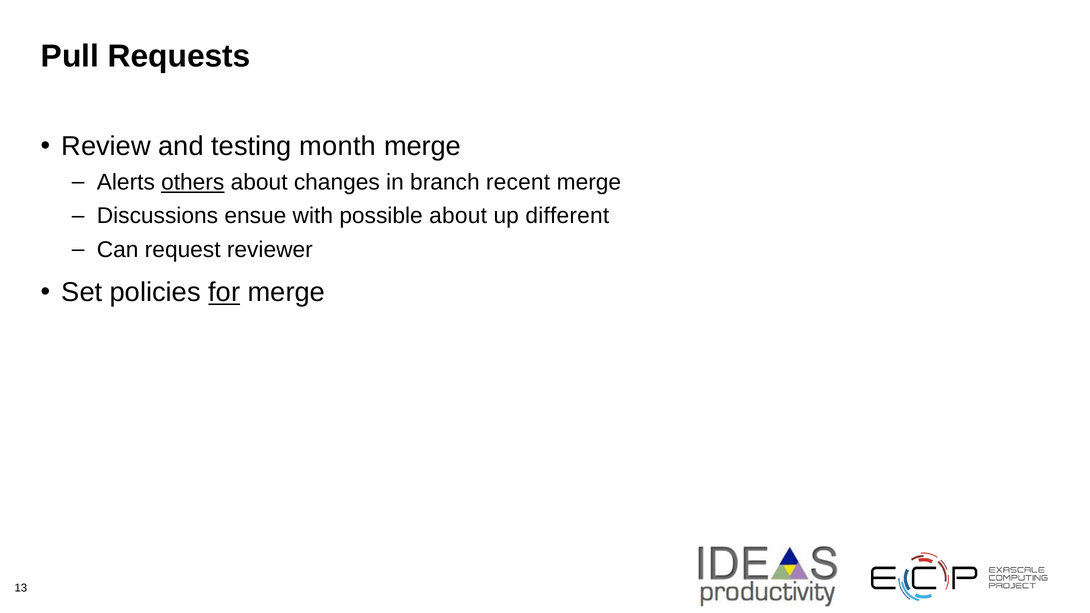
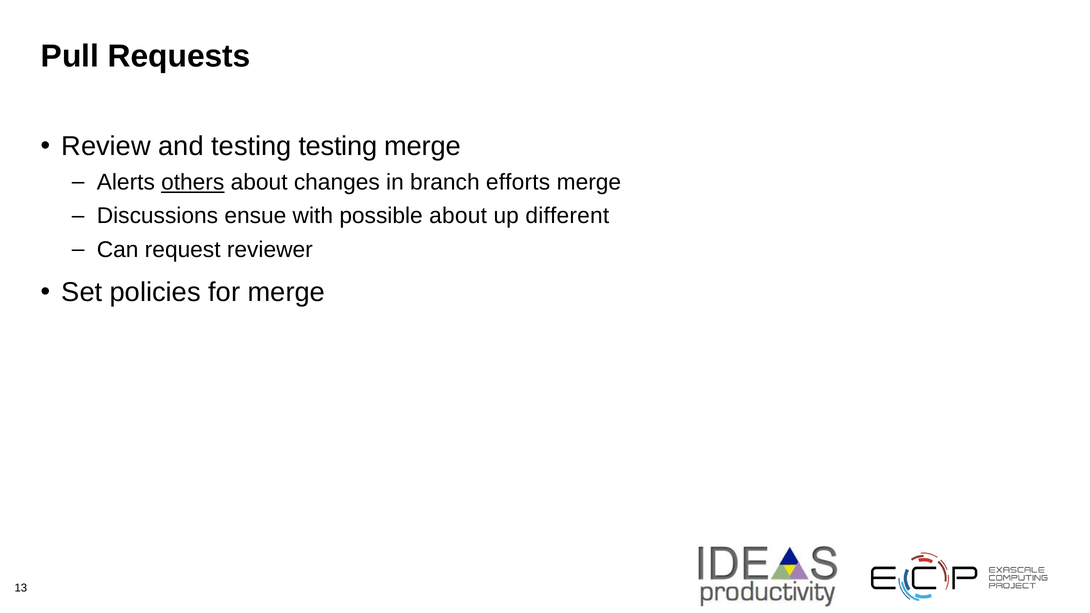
testing month: month -> testing
recent: recent -> efforts
for underline: present -> none
